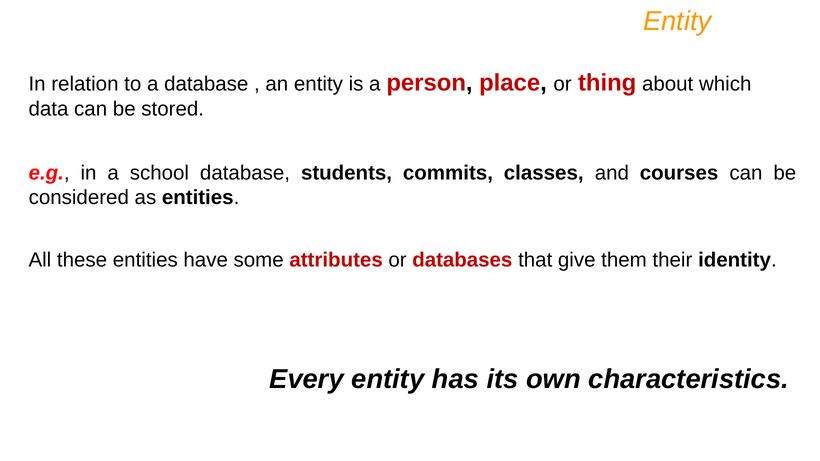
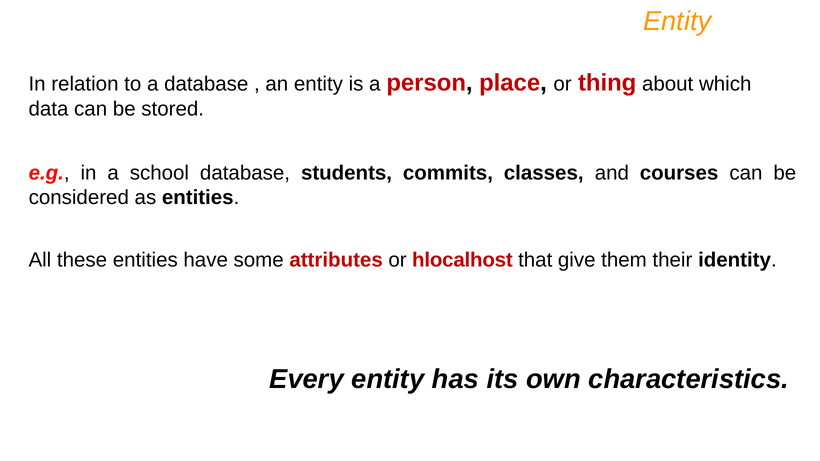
databases: databases -> hlocalhost
